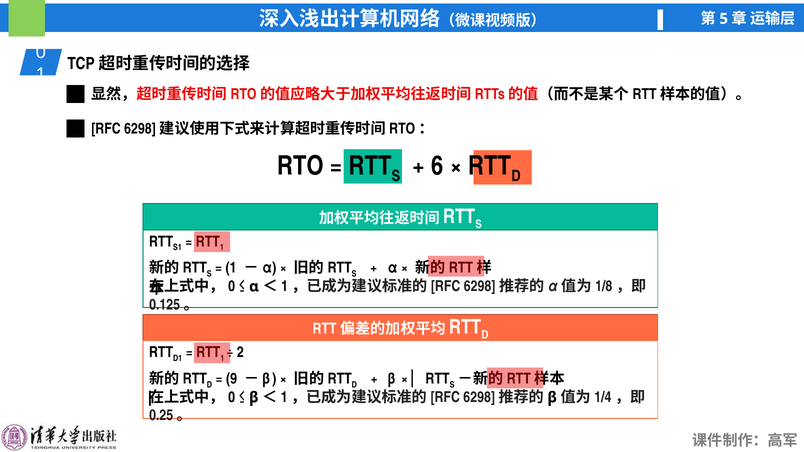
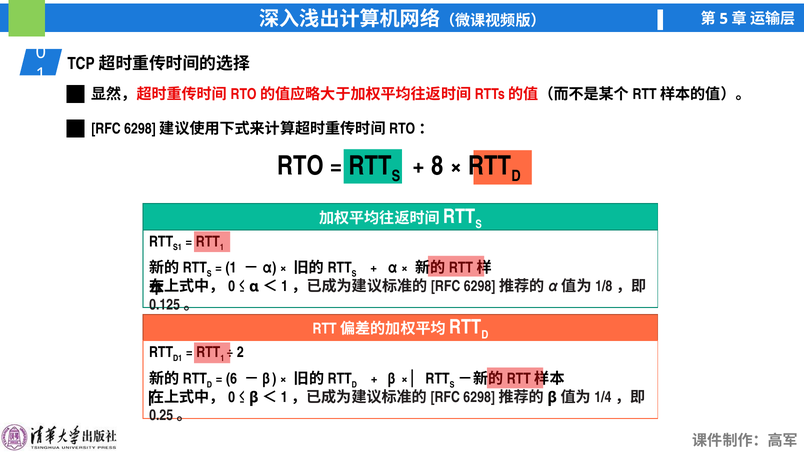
6: 6 -> 8
9: 9 -> 6
